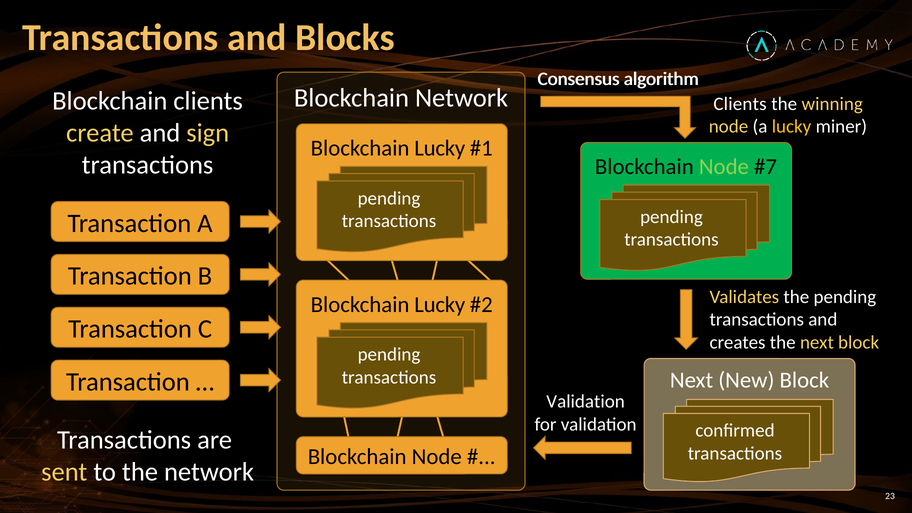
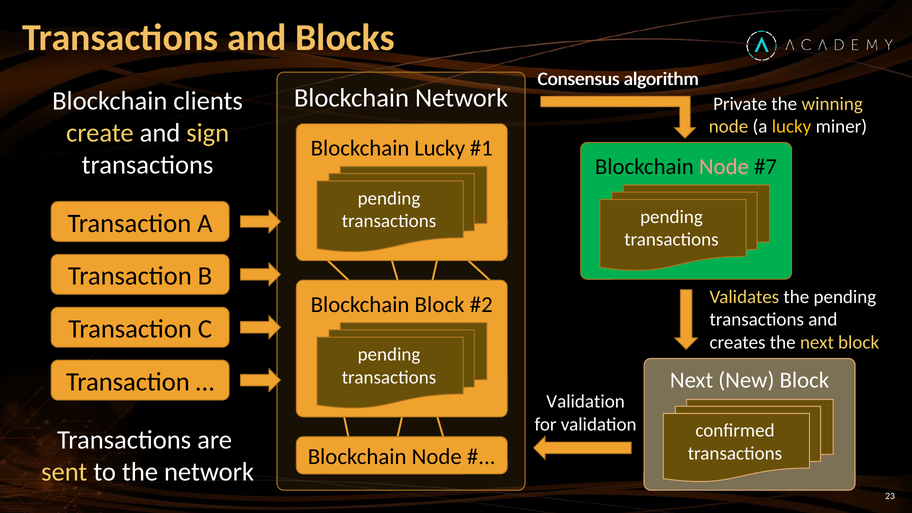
Clients at (740, 104): Clients -> Private
Node at (724, 167) colour: light green -> pink
Lucky at (440, 305): Lucky -> Block
